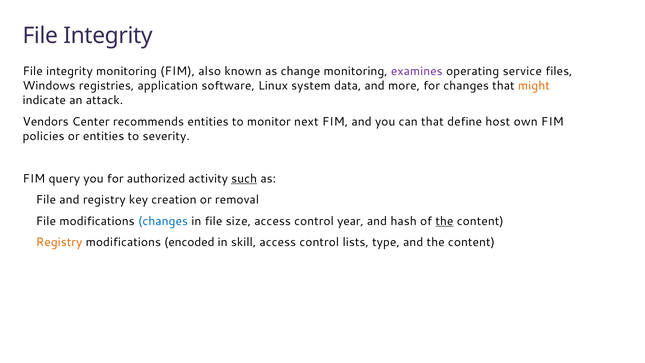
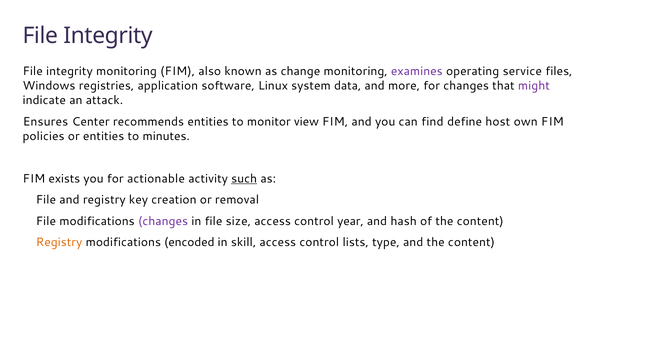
might colour: orange -> purple
Vendors: Vendors -> Ensures
next: next -> view
can that: that -> find
severity: severity -> minutes
query: query -> exists
authorized: authorized -> actionable
changes at (163, 221) colour: blue -> purple
the at (444, 221) underline: present -> none
